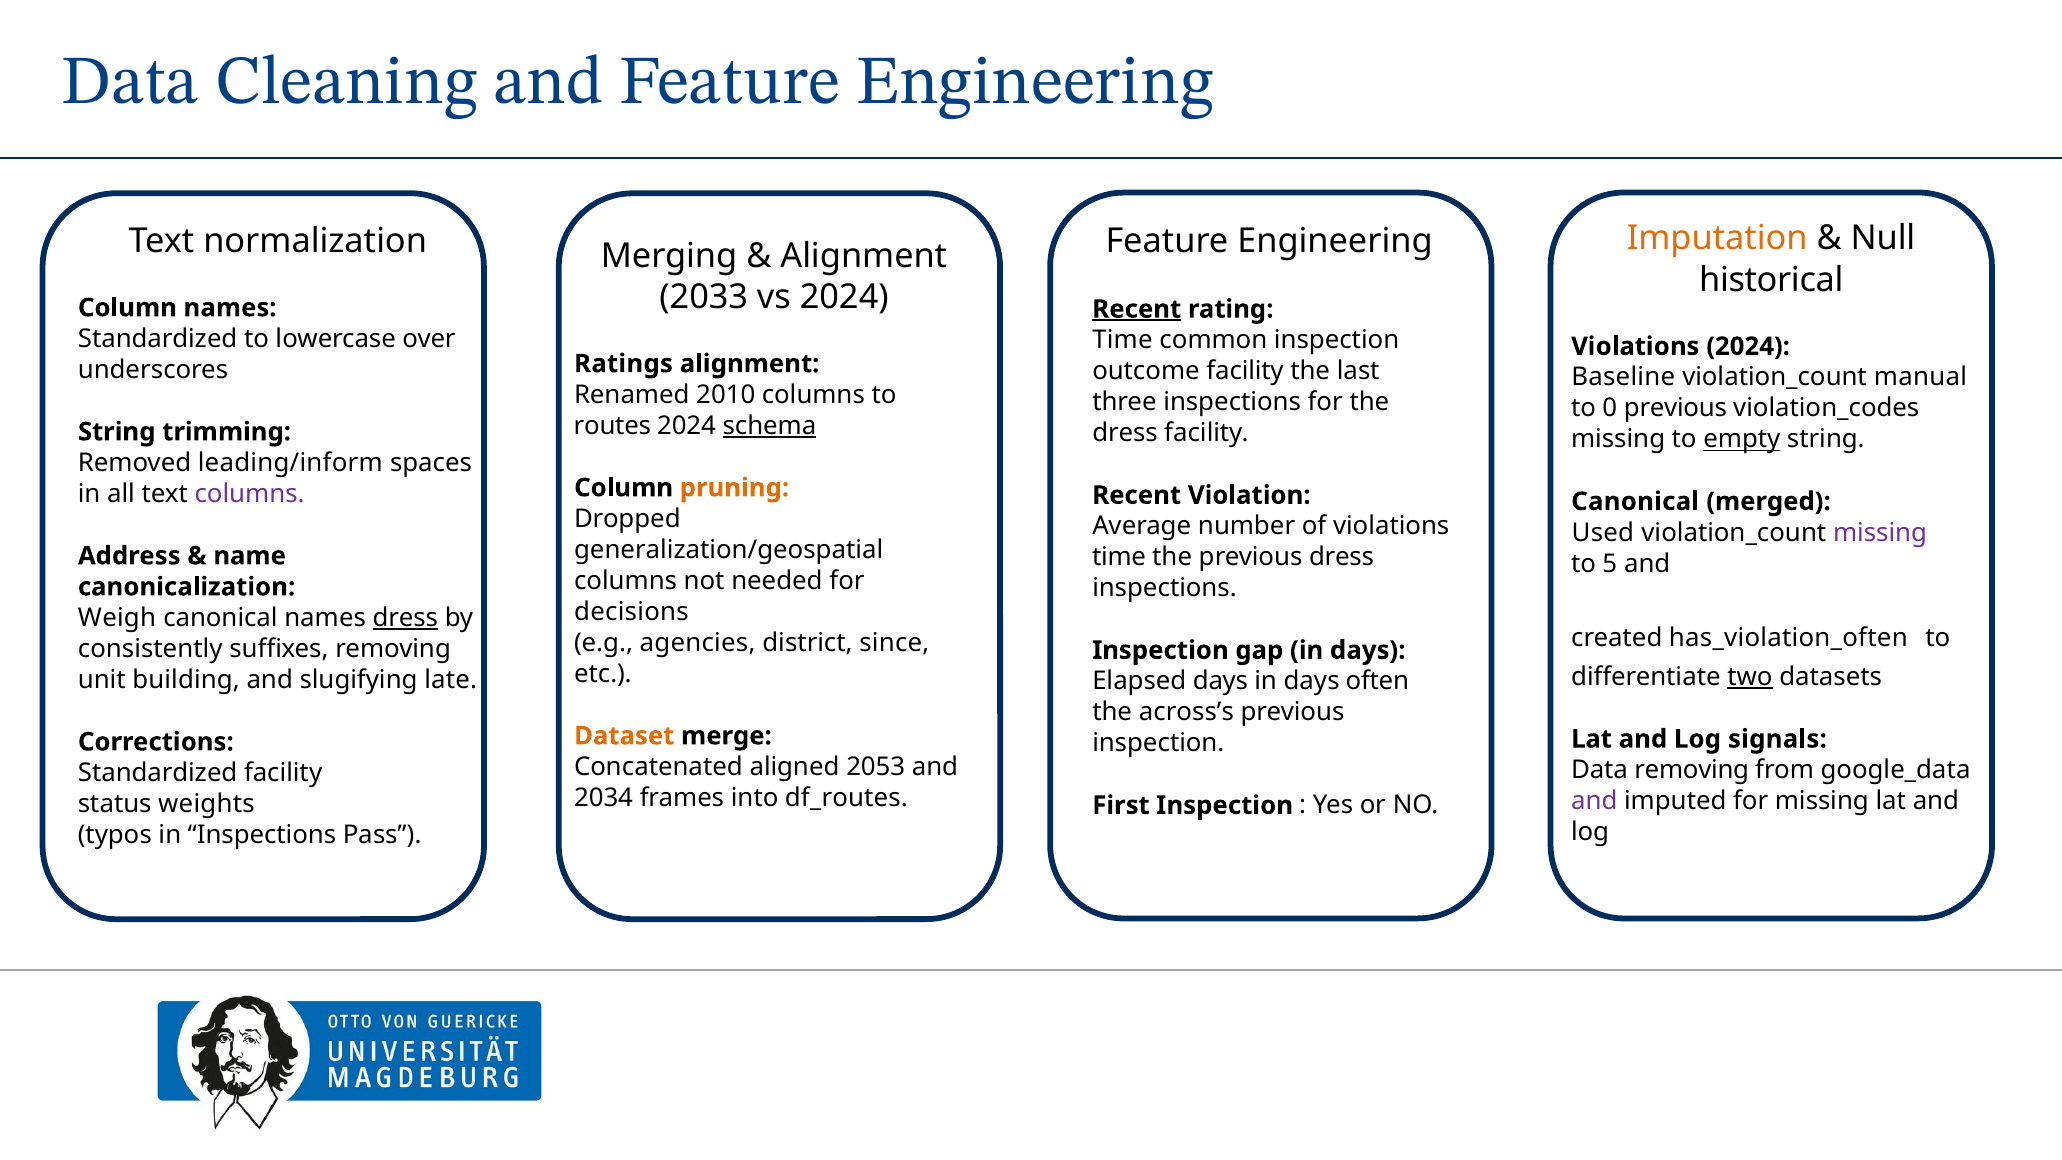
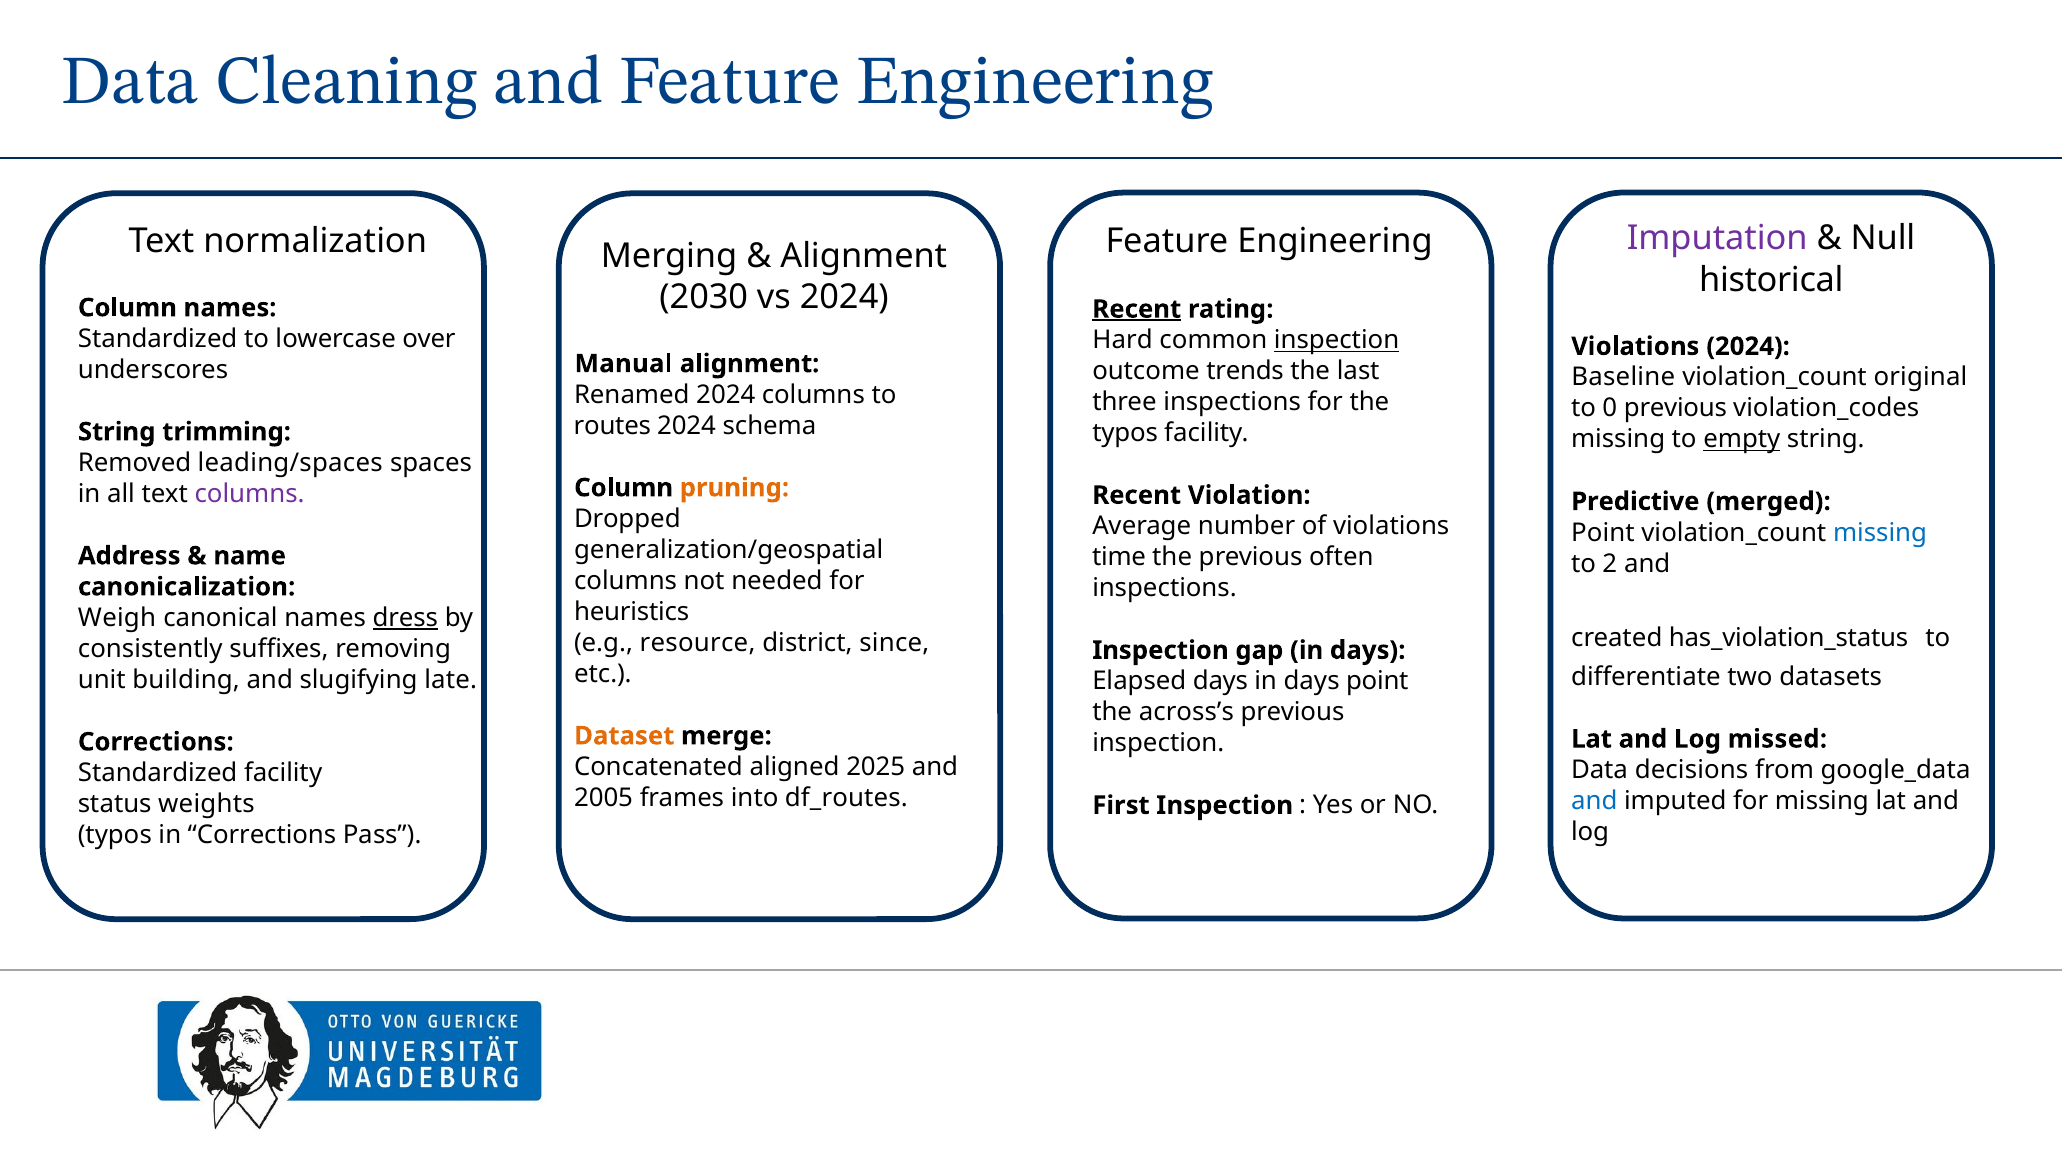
Imputation colour: orange -> purple
2033: 2033 -> 2030
Time at (1122, 340): Time -> Hard
inspection at (1337, 340) underline: none -> present
Ratings: Ratings -> Manual
outcome facility: facility -> trends
manual: manual -> original
Renamed 2010: 2010 -> 2024
schema underline: present -> none
dress at (1125, 433): dress -> typos
leading/inform: leading/inform -> leading/spaces
Canonical at (1635, 501): Canonical -> Predictive
Used at (1603, 532): Used -> Point
missing at (1880, 532) colour: purple -> blue
previous dress: dress -> often
5: 5 -> 2
decisions: decisions -> heuristics
has_violation_often: has_violation_often -> has_violation_status
agencies: agencies -> resource
two underline: present -> none
days often: often -> point
signals: signals -> missed
2053: 2053 -> 2025
Data removing: removing -> decisions
2034: 2034 -> 2005
and at (1594, 801) colour: purple -> blue
in Inspections: Inspections -> Corrections
